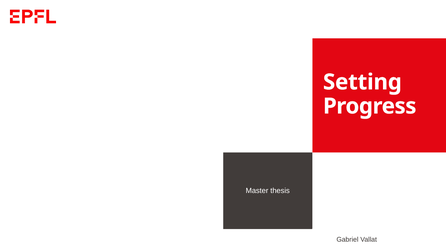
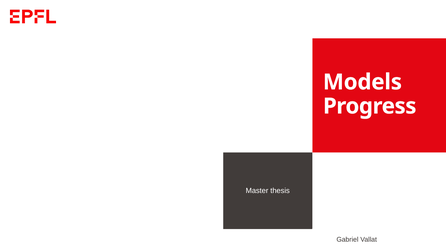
Setting: Setting -> Models
